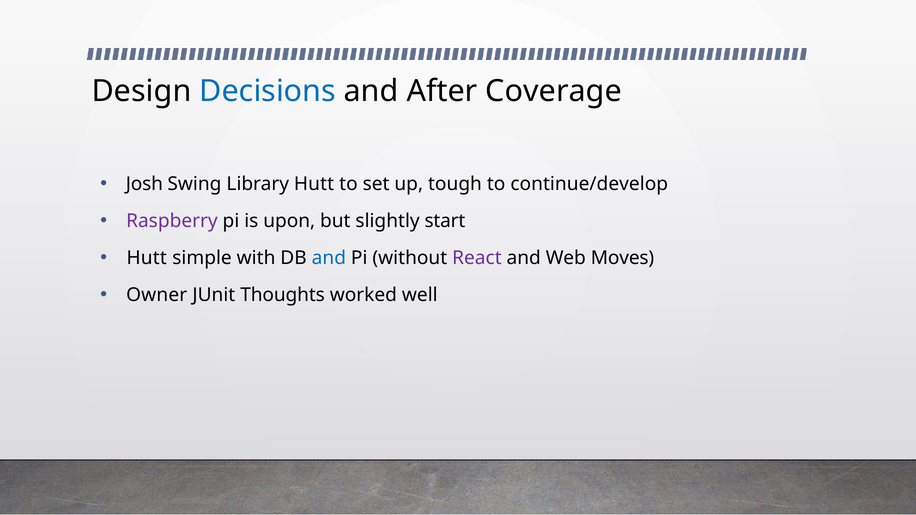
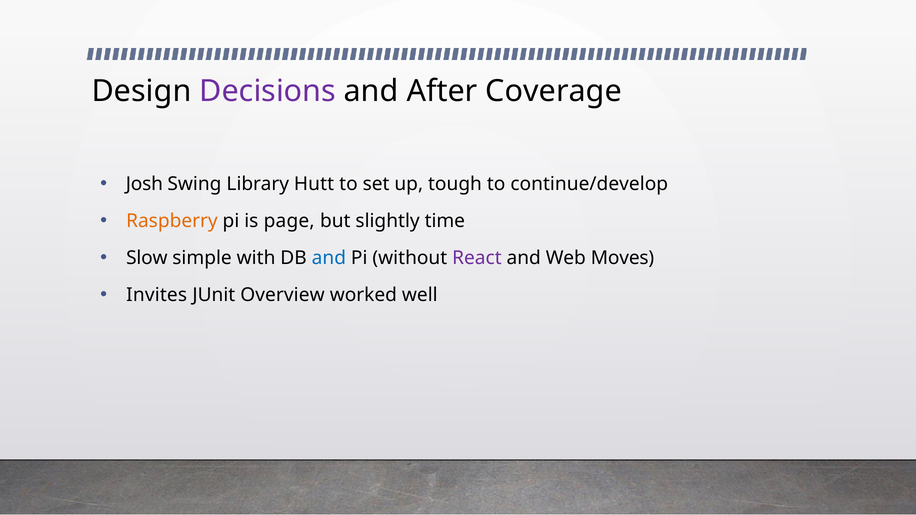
Decisions colour: blue -> purple
Raspberry colour: purple -> orange
upon: upon -> page
start: start -> time
Hutt at (147, 258): Hutt -> Slow
Owner: Owner -> Invites
Thoughts: Thoughts -> Overview
